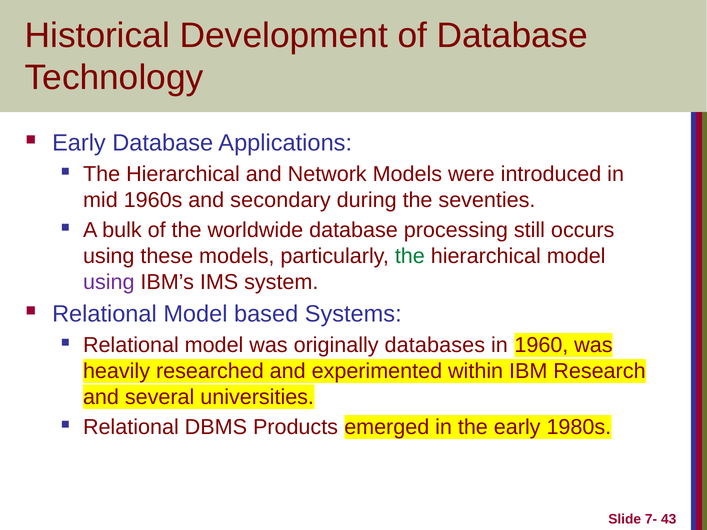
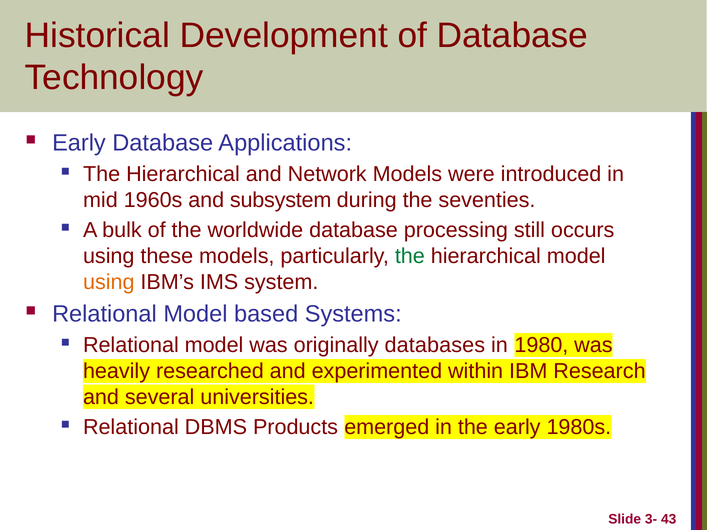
secondary: secondary -> subsystem
using at (109, 282) colour: purple -> orange
1960: 1960 -> 1980
7-: 7- -> 3-
